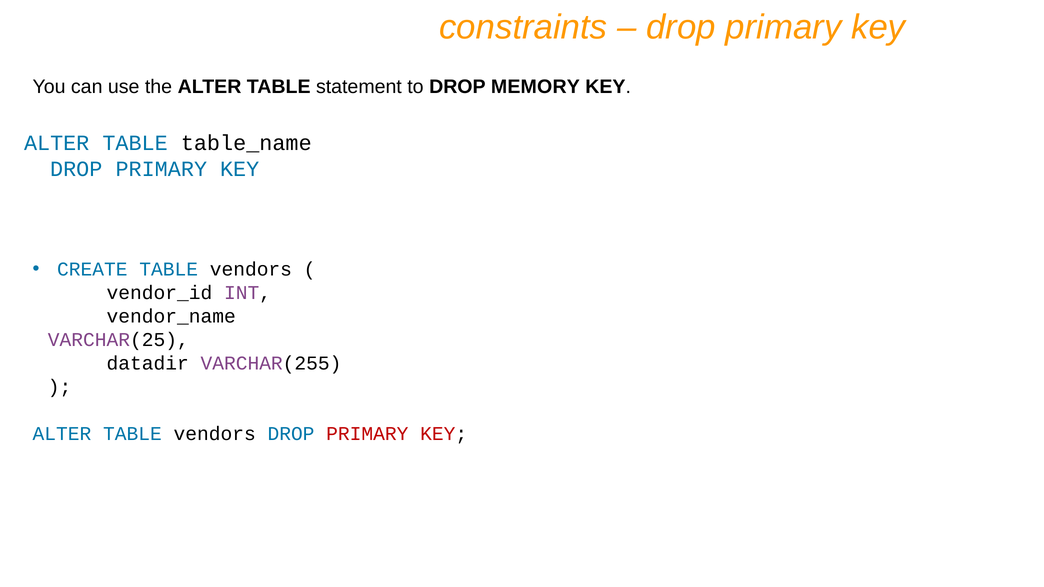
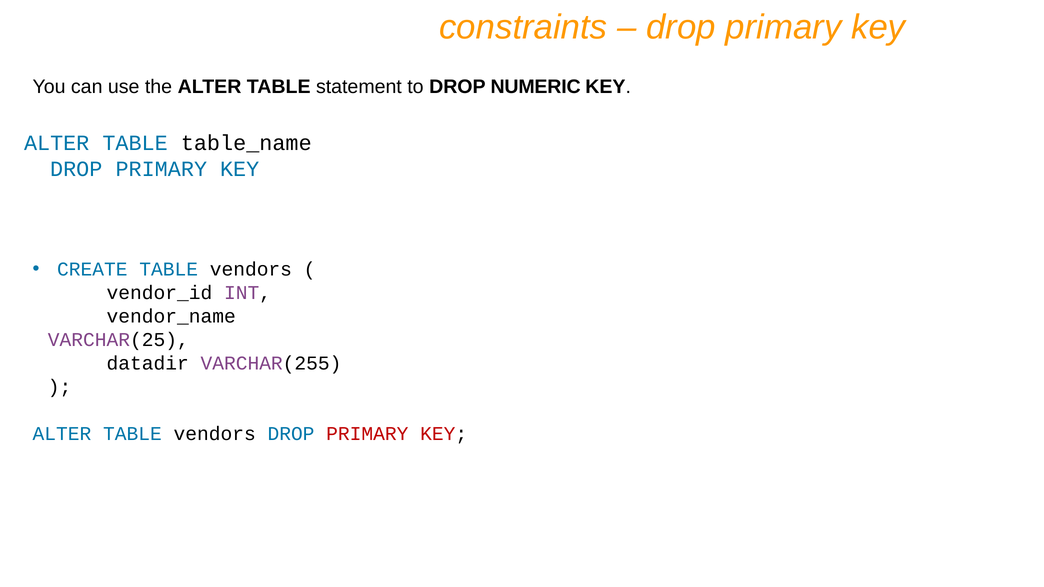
MEMORY: MEMORY -> NUMERIC
